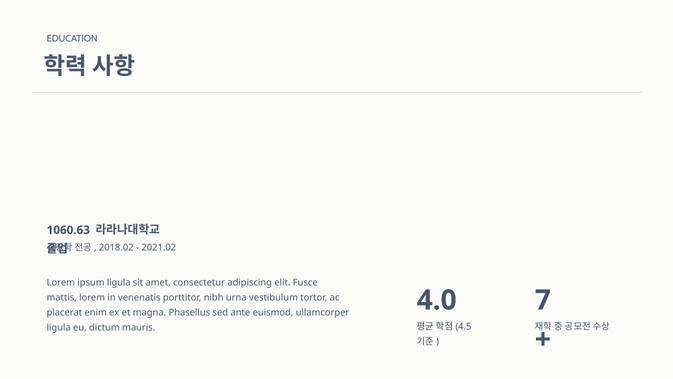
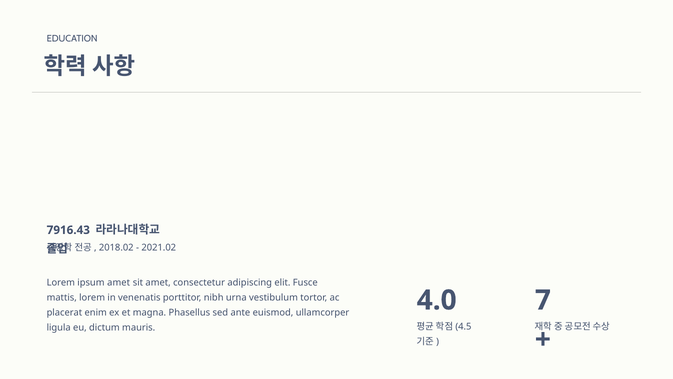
1060.63: 1060.63 -> 7916.43
ipsum ligula: ligula -> amet
